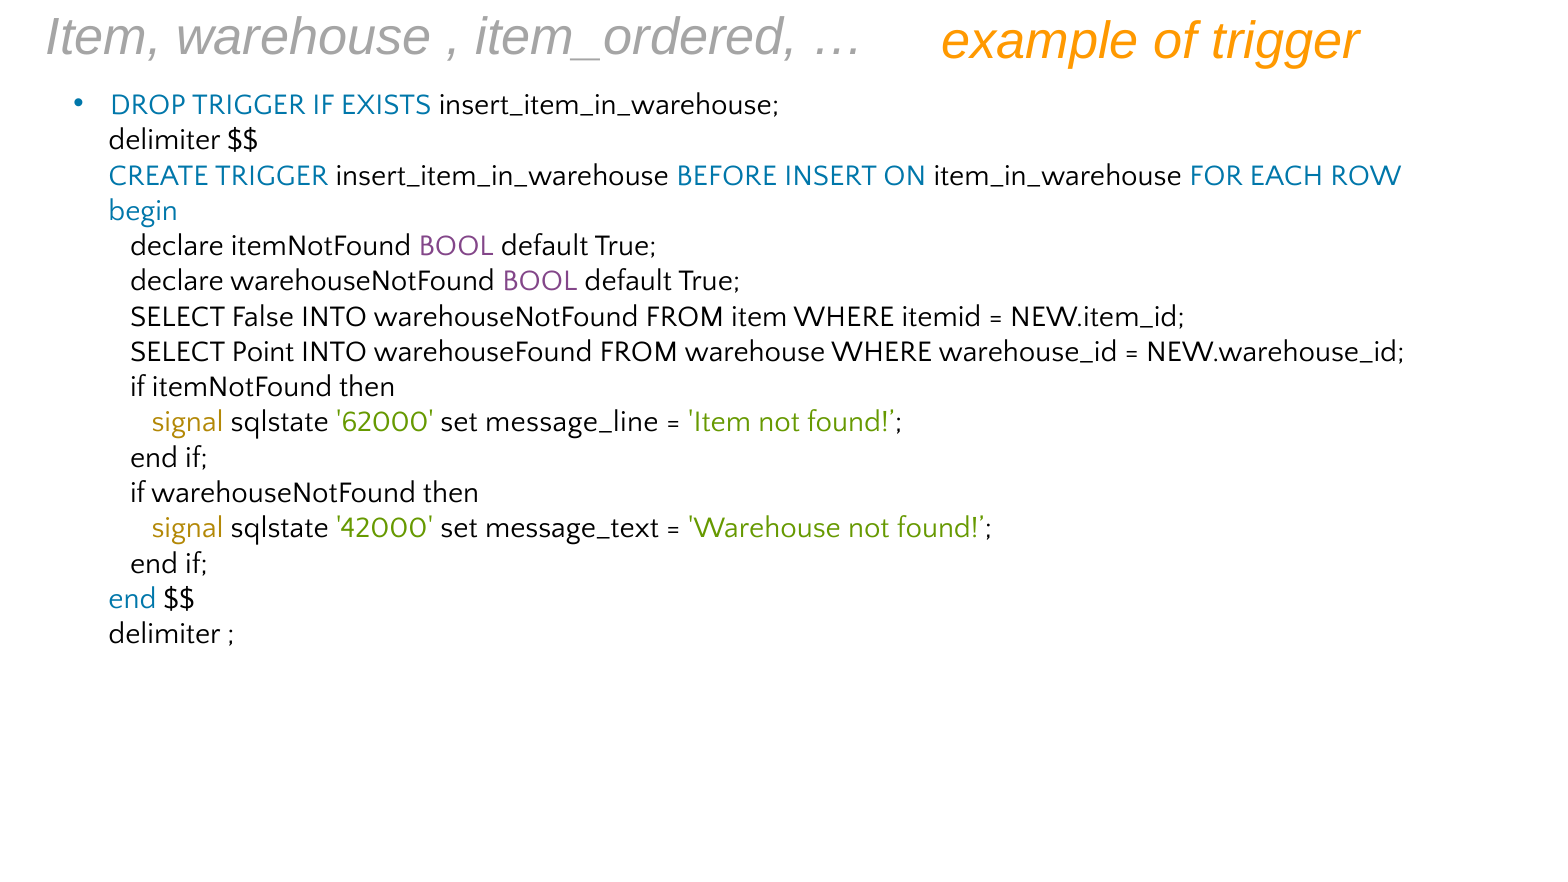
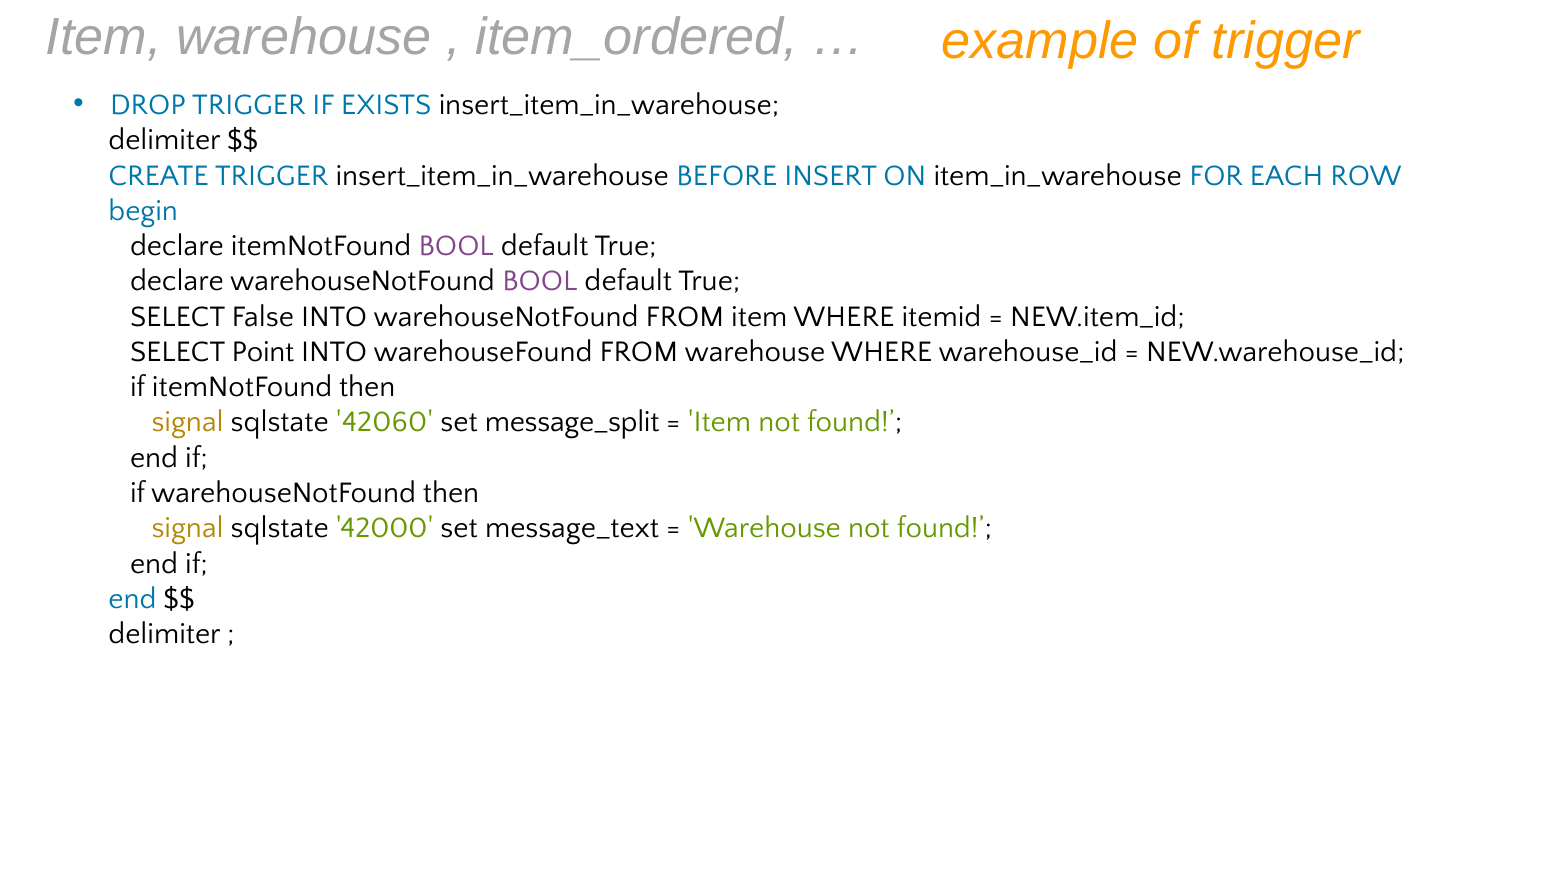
62000: 62000 -> 42060
message_line: message_line -> message_split
